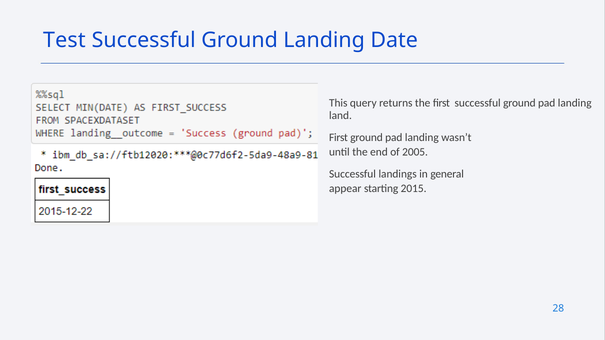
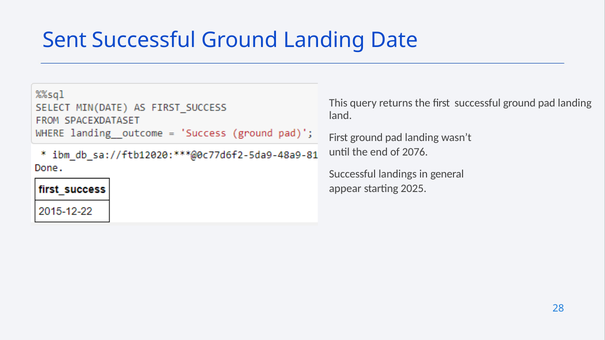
Test: Test -> Sent
2005: 2005 -> 2076
2015: 2015 -> 2025
